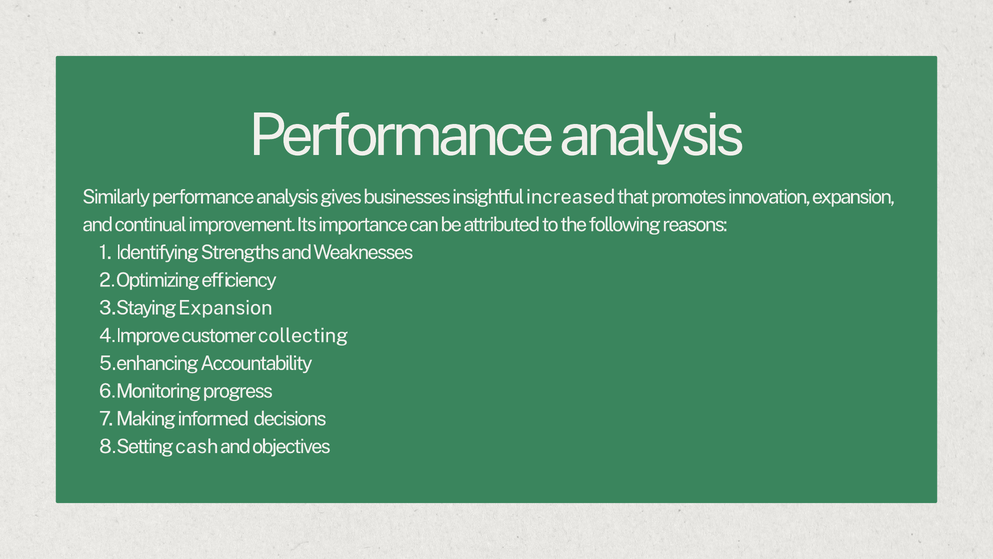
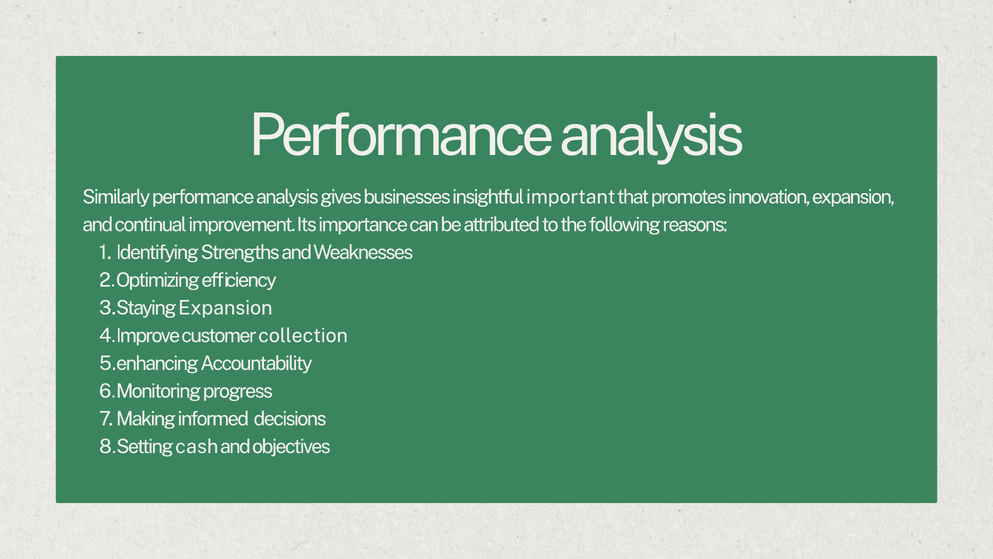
increased: increased -> important
collecting: collecting -> collection
